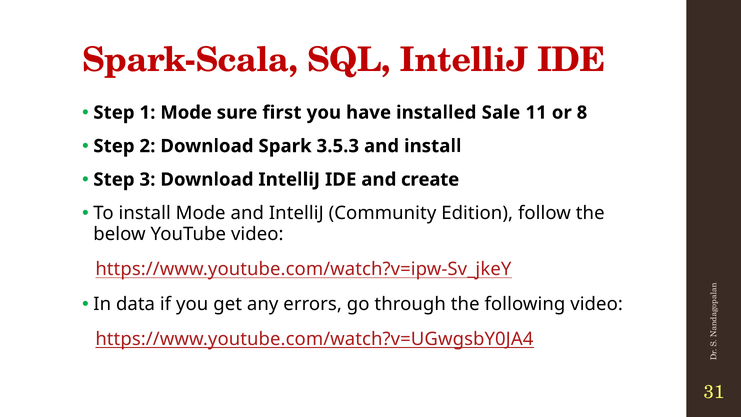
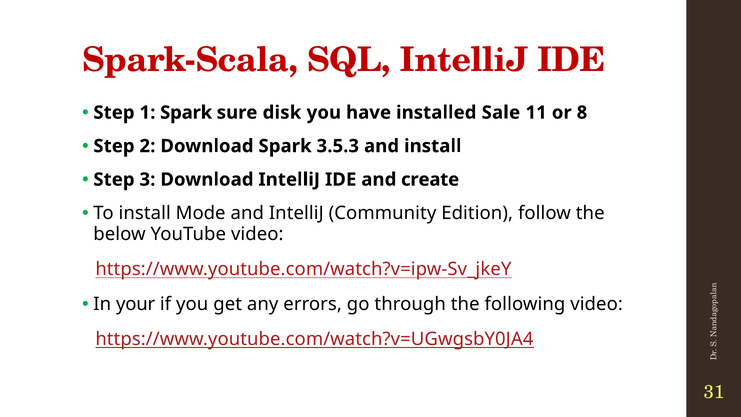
1 Mode: Mode -> Spark
first: first -> disk
data: data -> your
